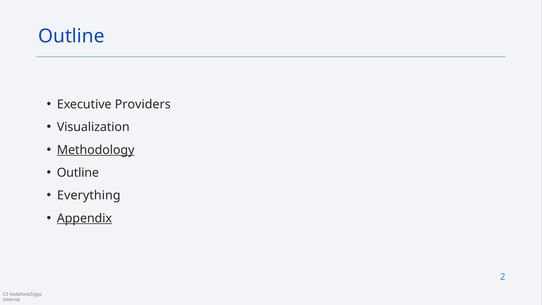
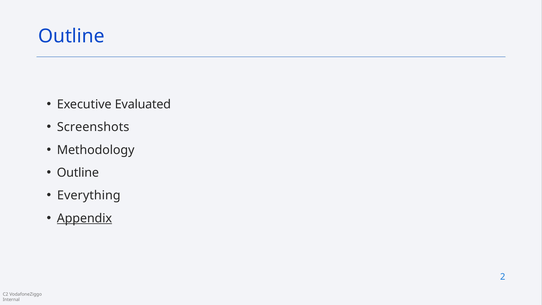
Providers: Providers -> Evaluated
Visualization: Visualization -> Screenshots
Methodology underline: present -> none
